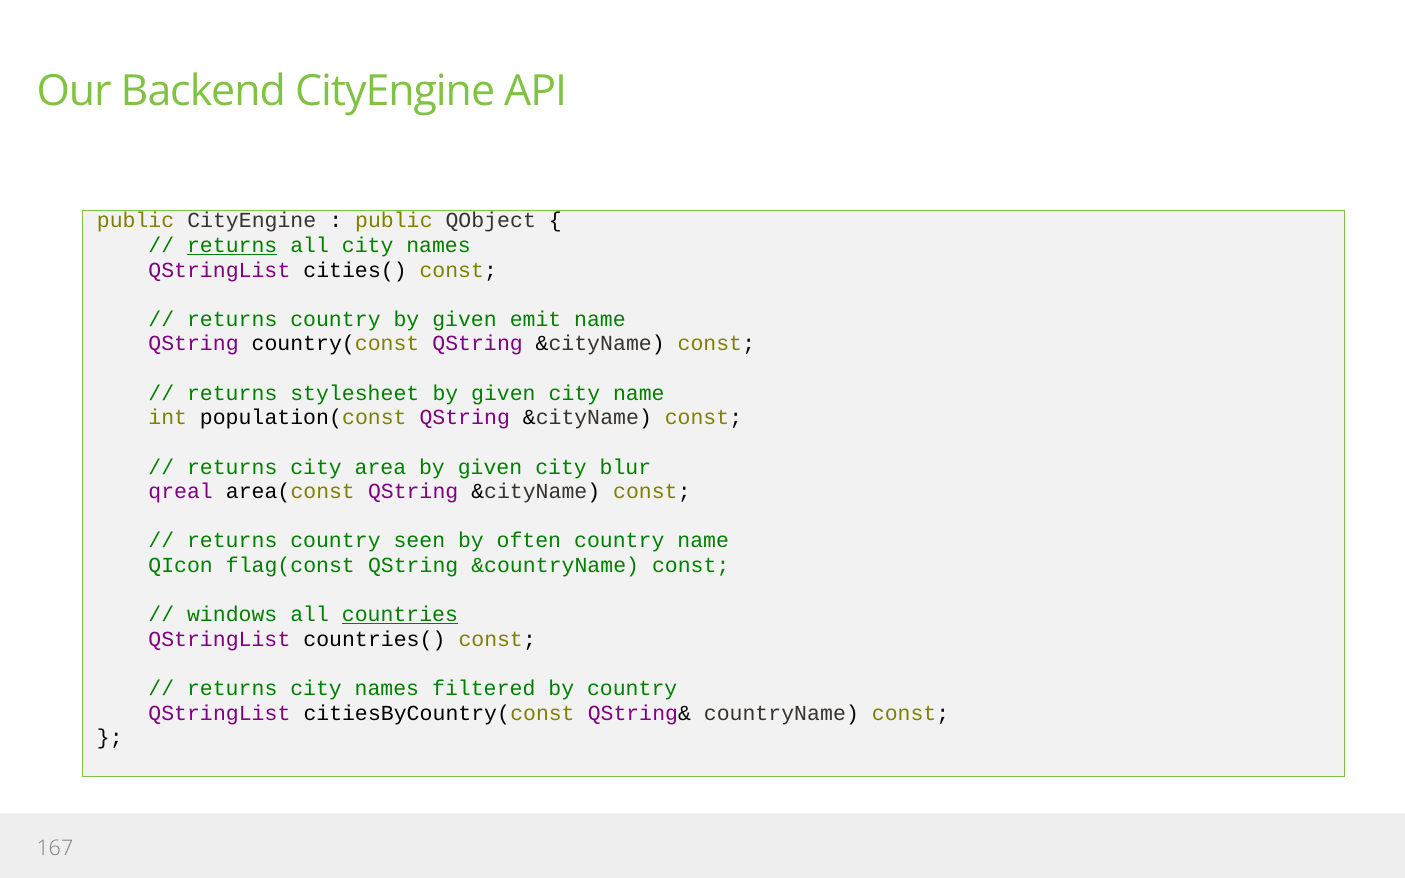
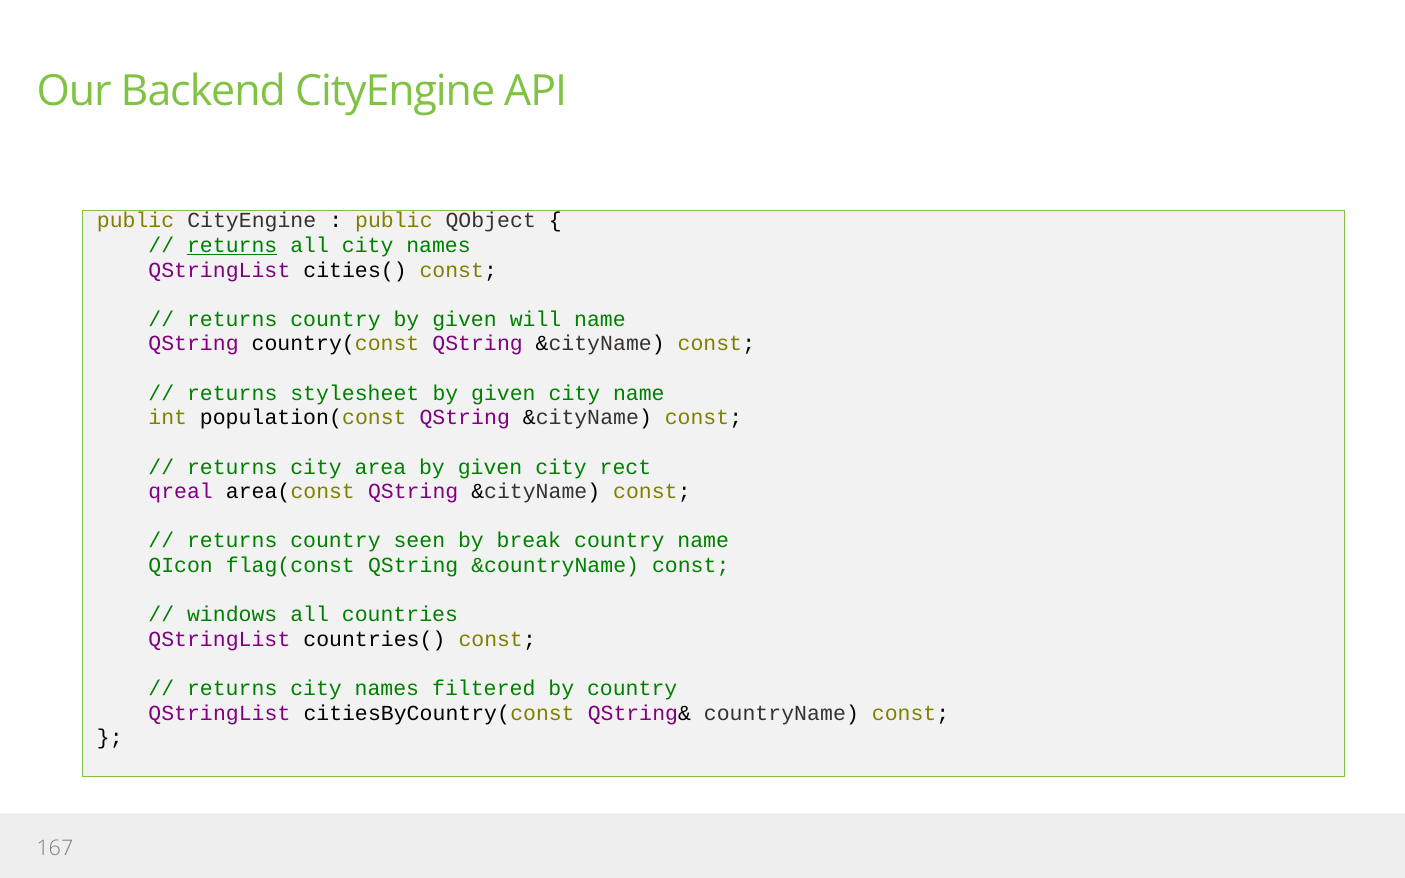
emit: emit -> will
blur: blur -> rect
often: often -> break
countries underline: present -> none
